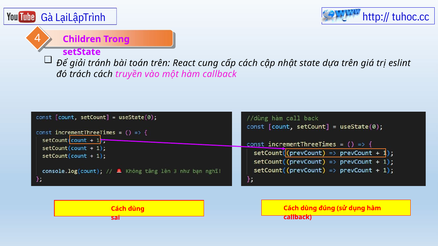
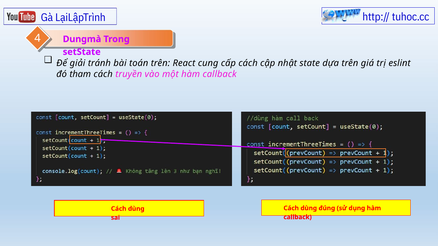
Children: Children -> Dungmà
trách: trách -> tham
